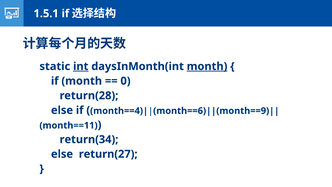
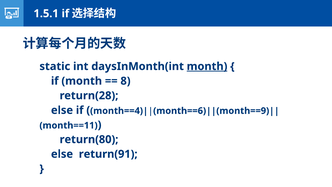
int underline: present -> none
0: 0 -> 8
return(34: return(34 -> return(80
return(27: return(27 -> return(91
